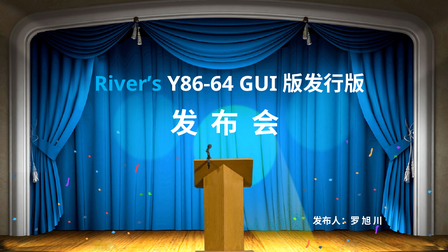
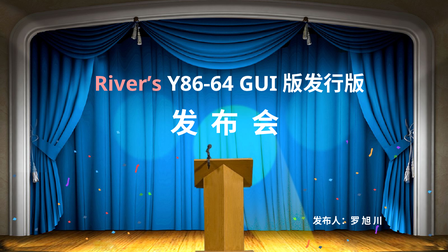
River’s colour: light blue -> pink
